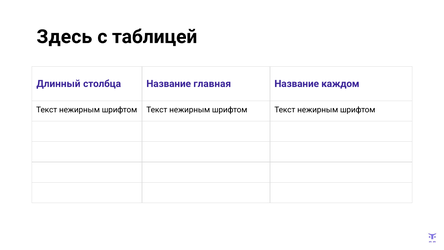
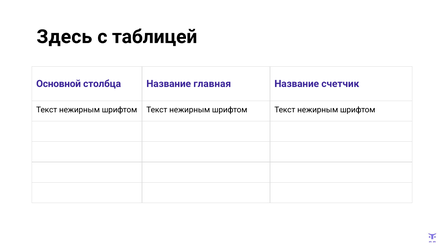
Длинный: Длинный -> Основной
каждом: каждом -> счетчик
